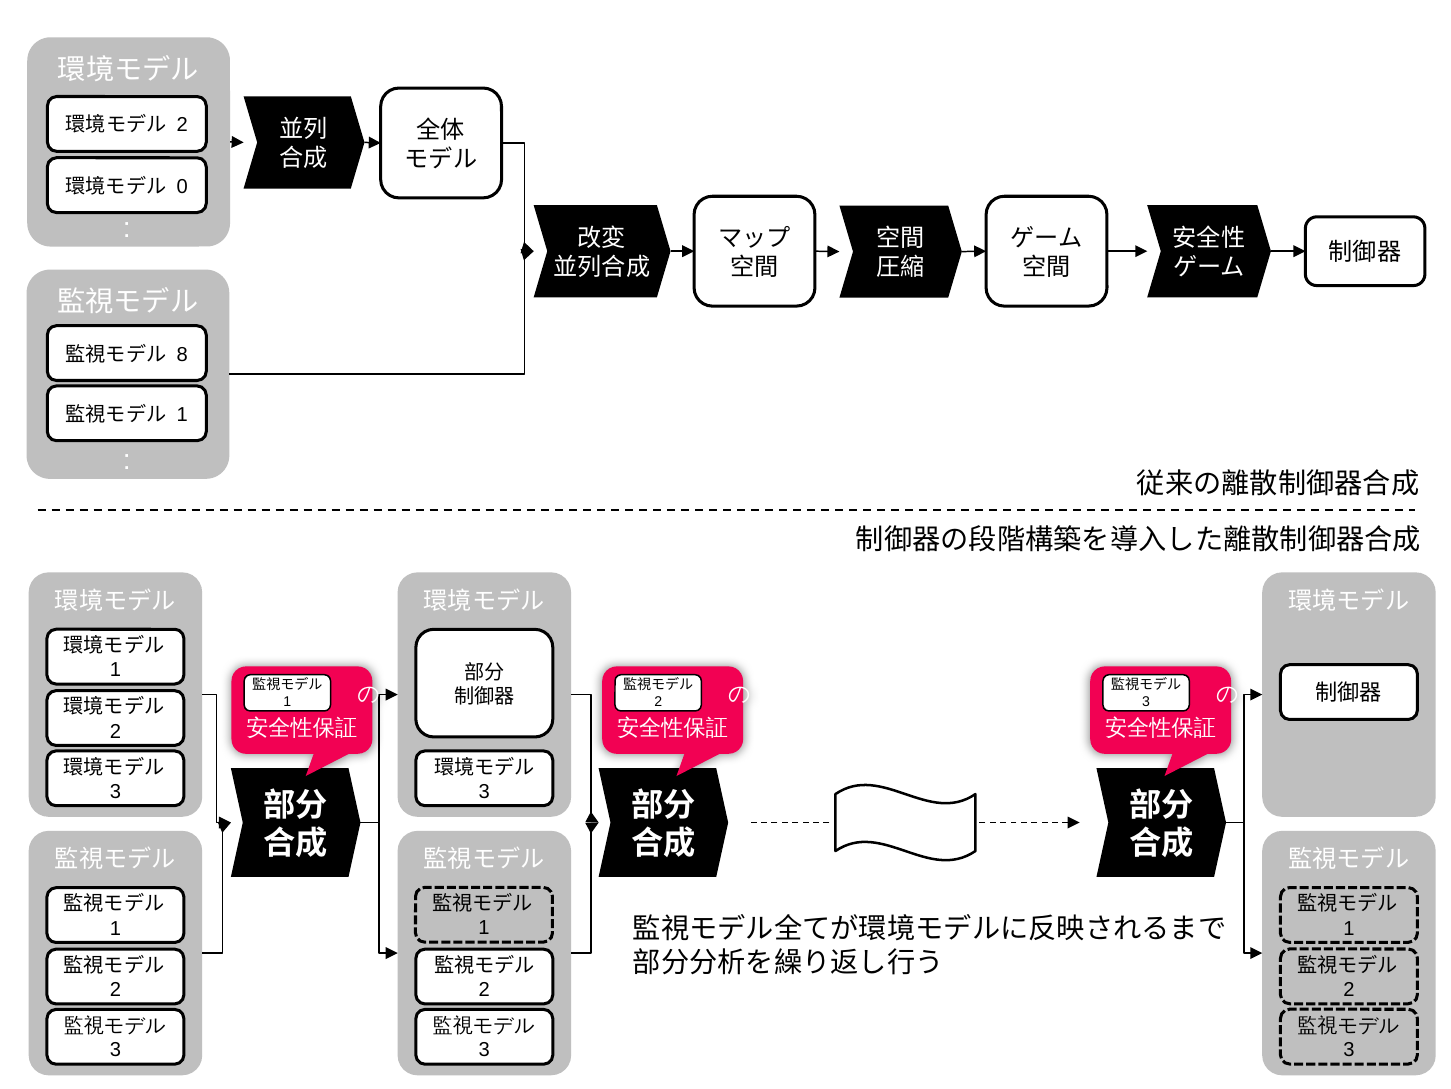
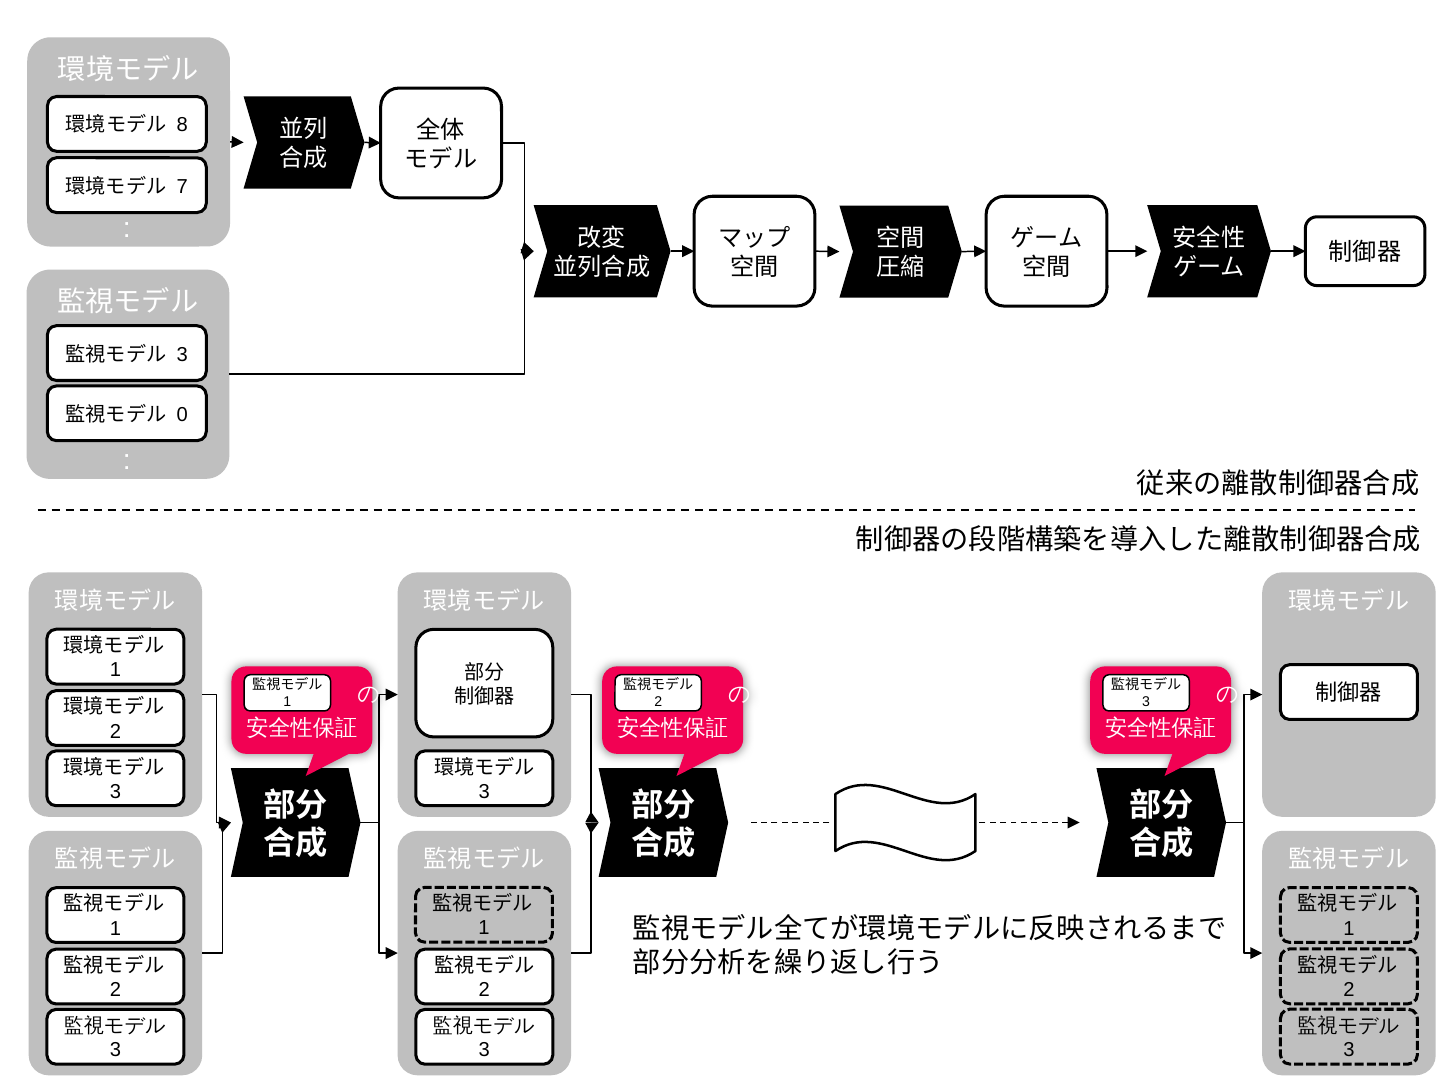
2 at (182, 125): 2 -> 8
0: 0 -> 7
8 at (182, 354): 8 -> 3
1 at (182, 414): 1 -> 0
